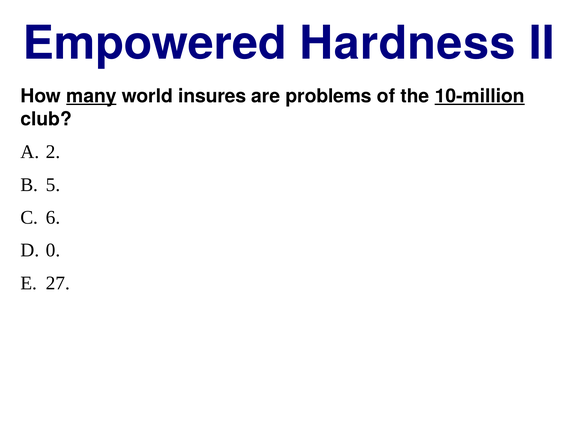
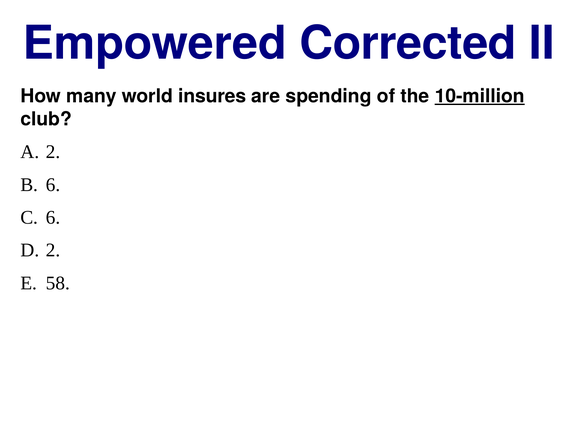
Hardness: Hardness -> Corrected
many underline: present -> none
problems: problems -> spending
5 at (53, 185): 5 -> 6
0 at (53, 250): 0 -> 2
27: 27 -> 58
